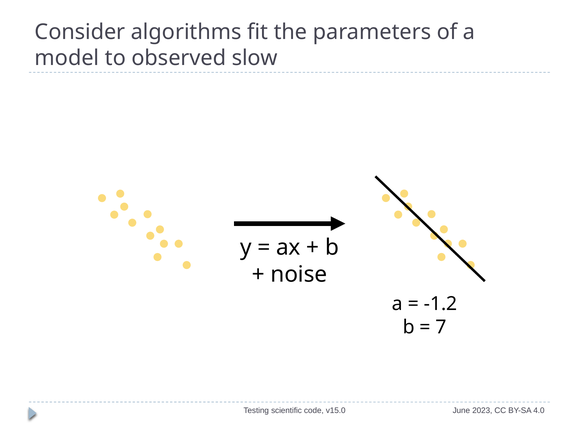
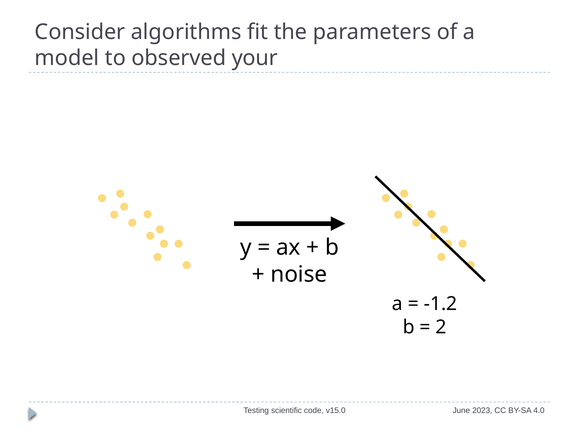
slow: slow -> your
7: 7 -> 2
